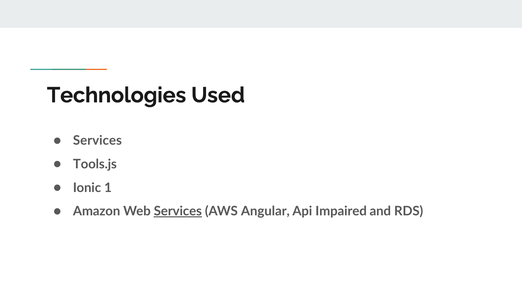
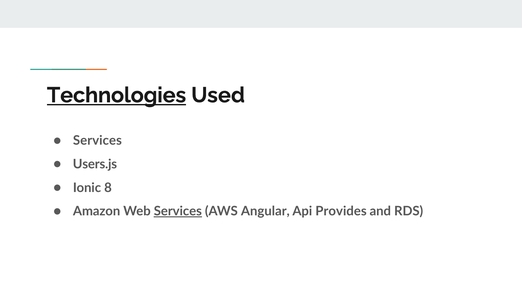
Technologies underline: none -> present
Tools.js: Tools.js -> Users.js
1: 1 -> 8
Impaired: Impaired -> Provides
